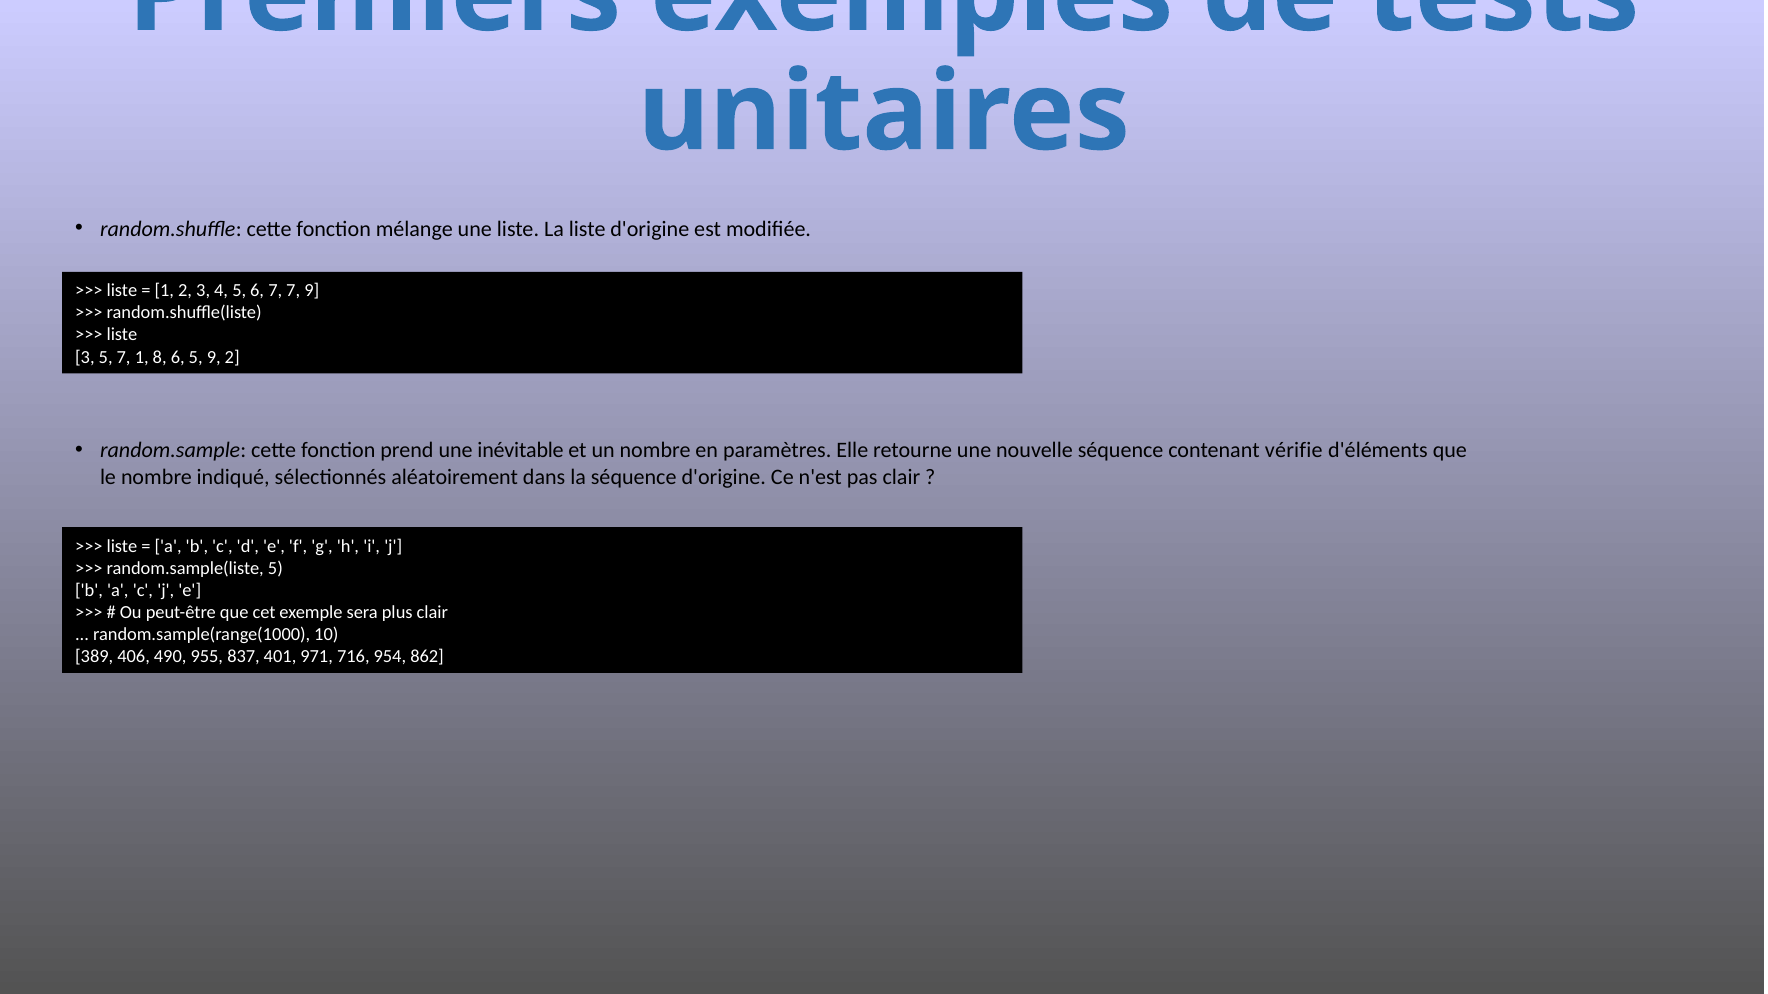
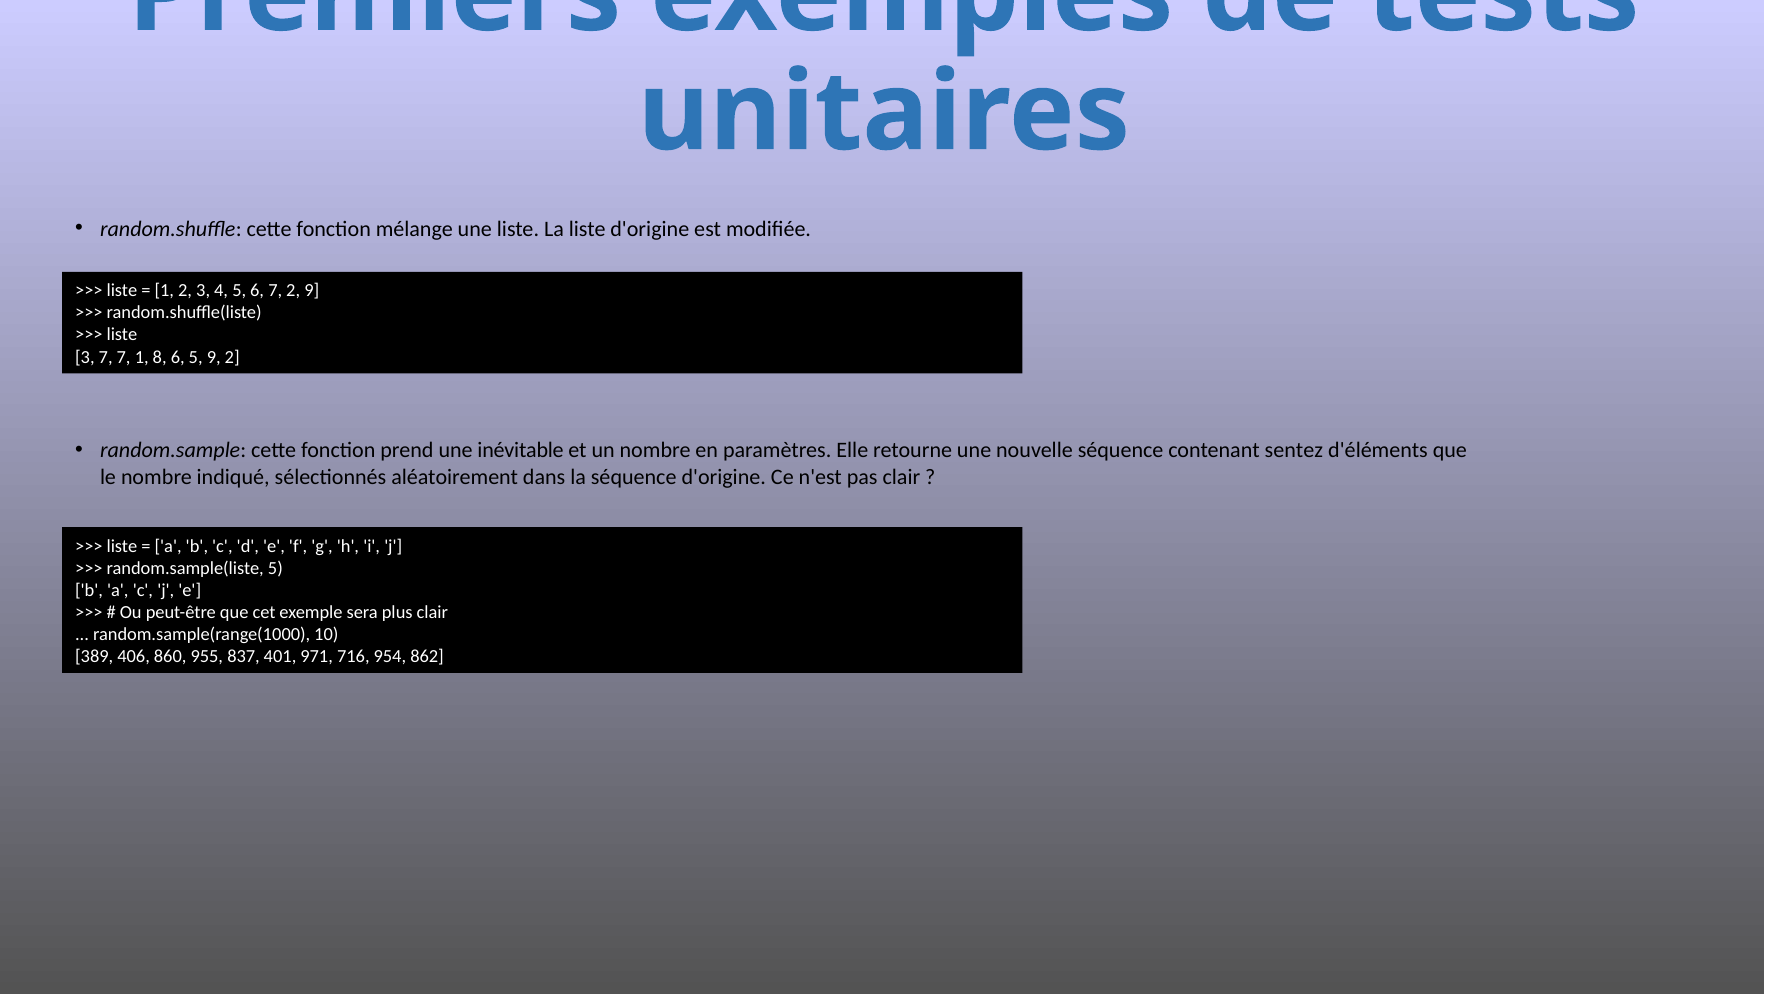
7 7: 7 -> 2
3 5: 5 -> 7
vérifie: vérifie -> sentez
490: 490 -> 860
